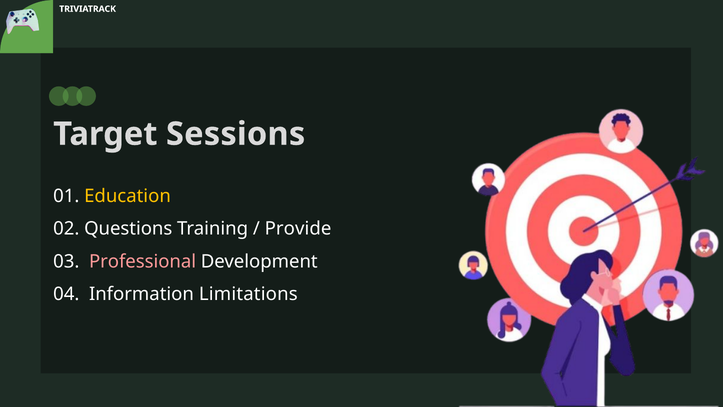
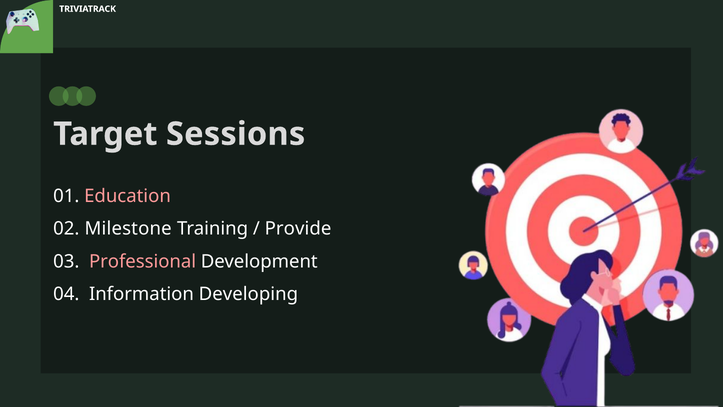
Education colour: yellow -> pink
Questions: Questions -> Milestone
Limitations: Limitations -> Developing
